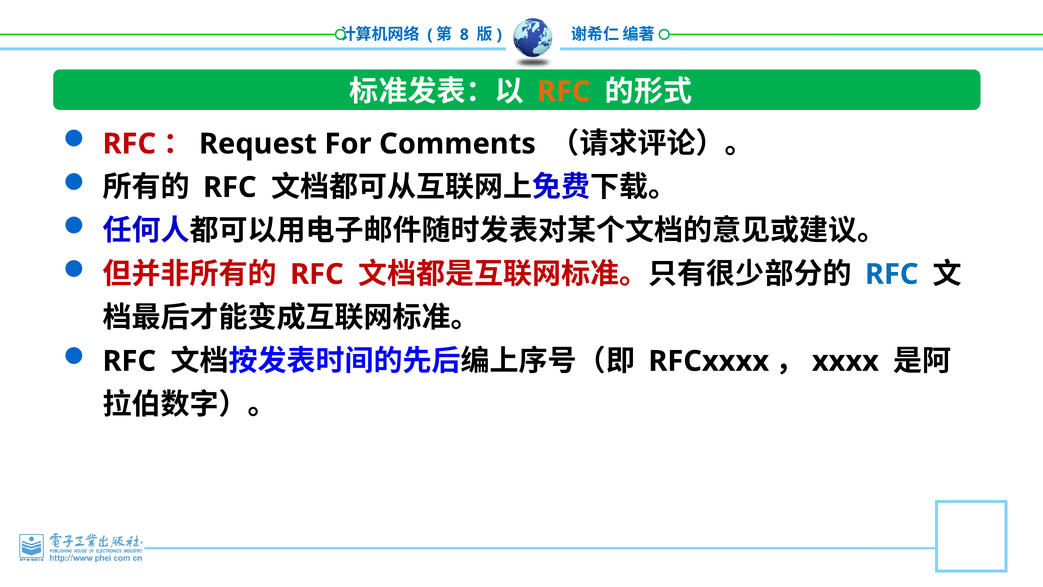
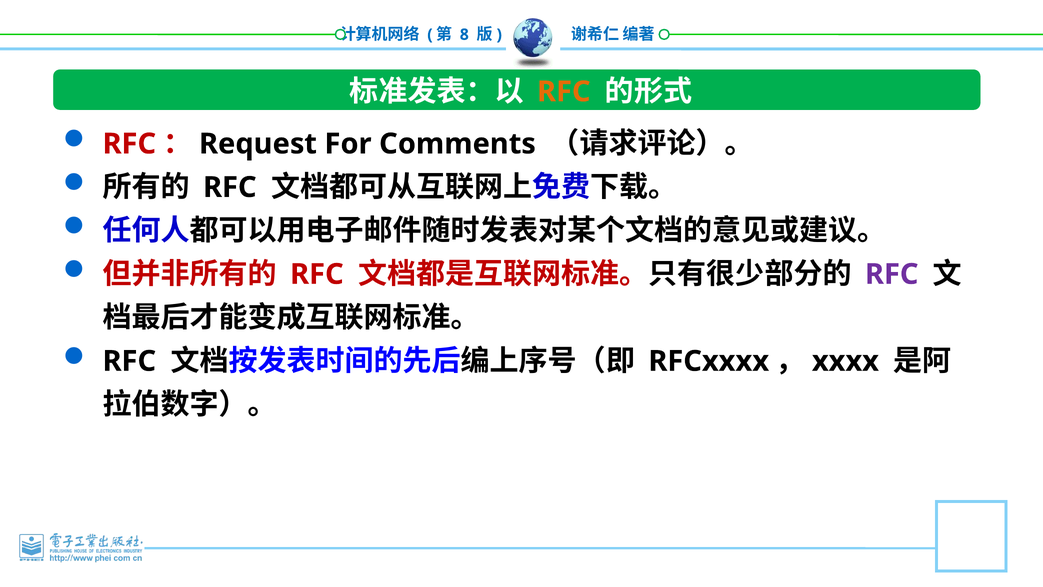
RFC at (892, 274) colour: blue -> purple
